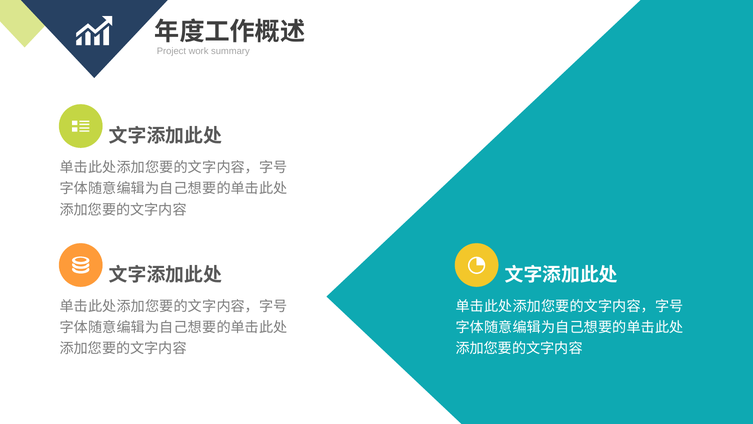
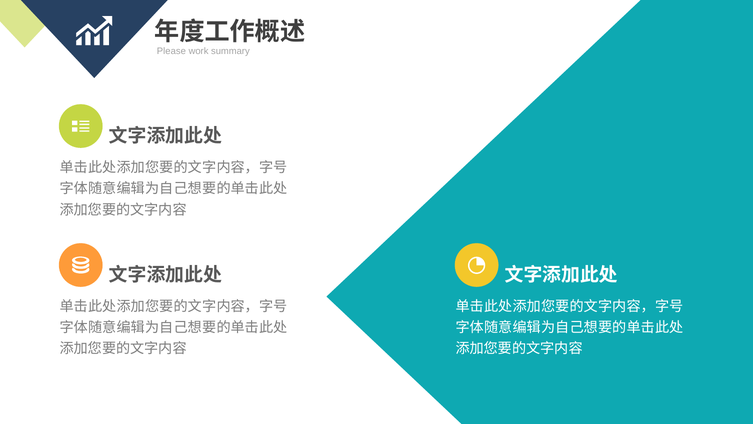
Project: Project -> Please
